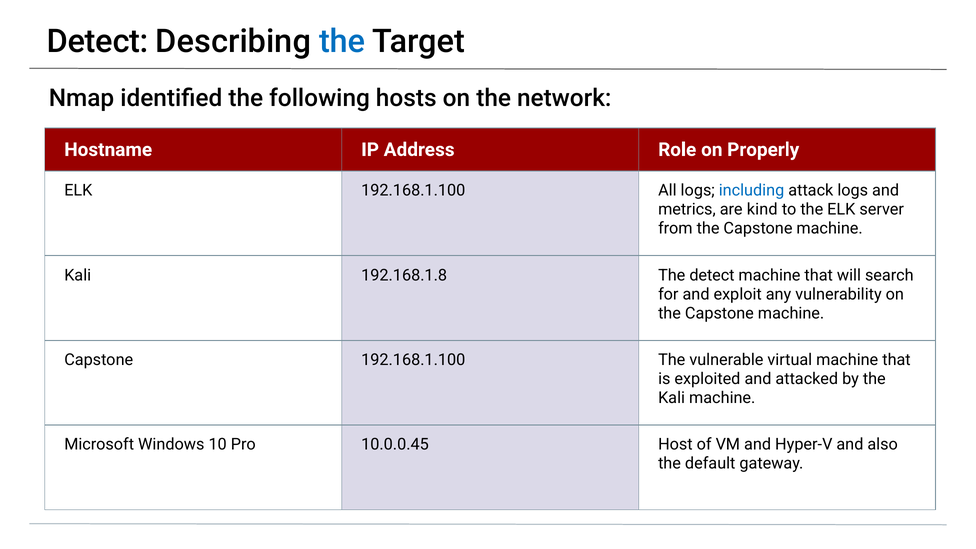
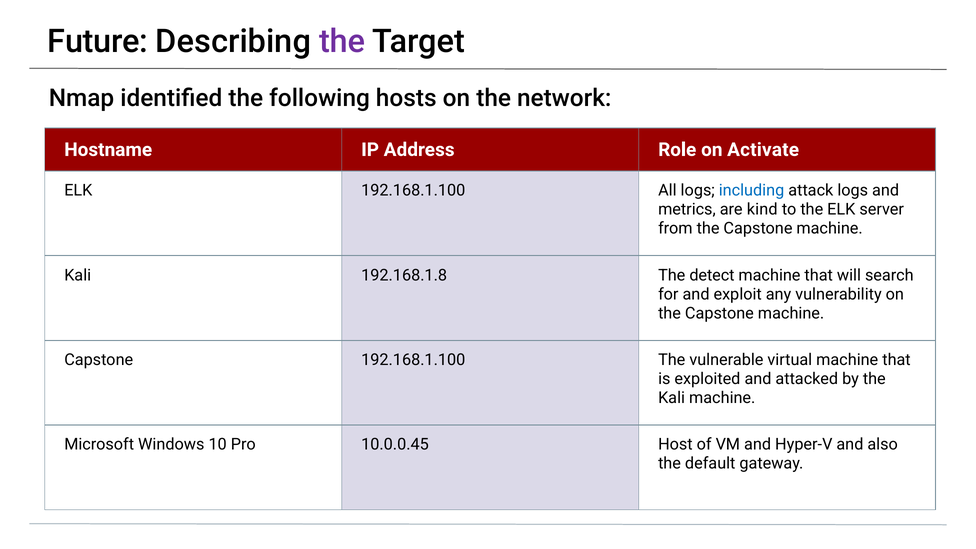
Detect at (98, 41): Detect -> Future
the at (342, 41) colour: blue -> purple
Properly: Properly -> Activate
